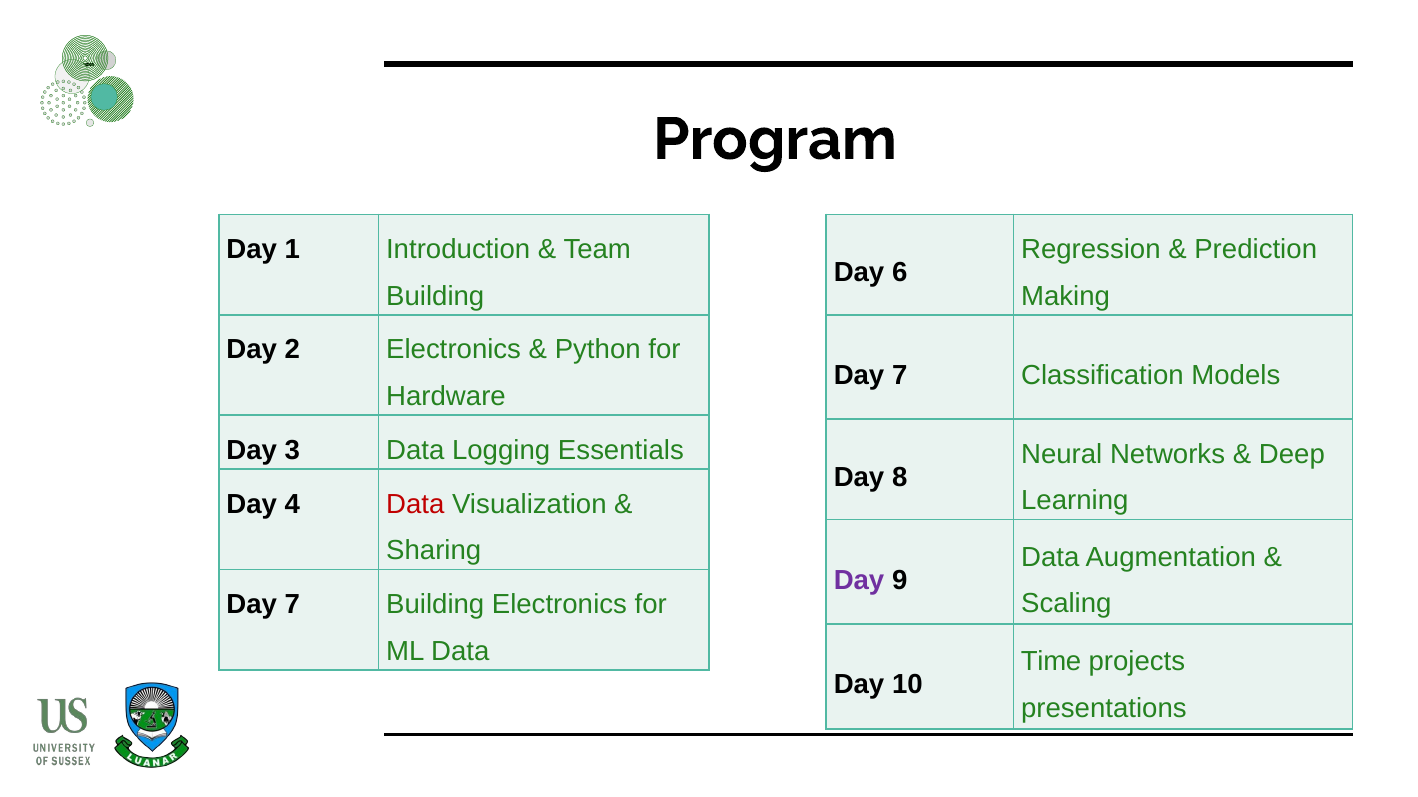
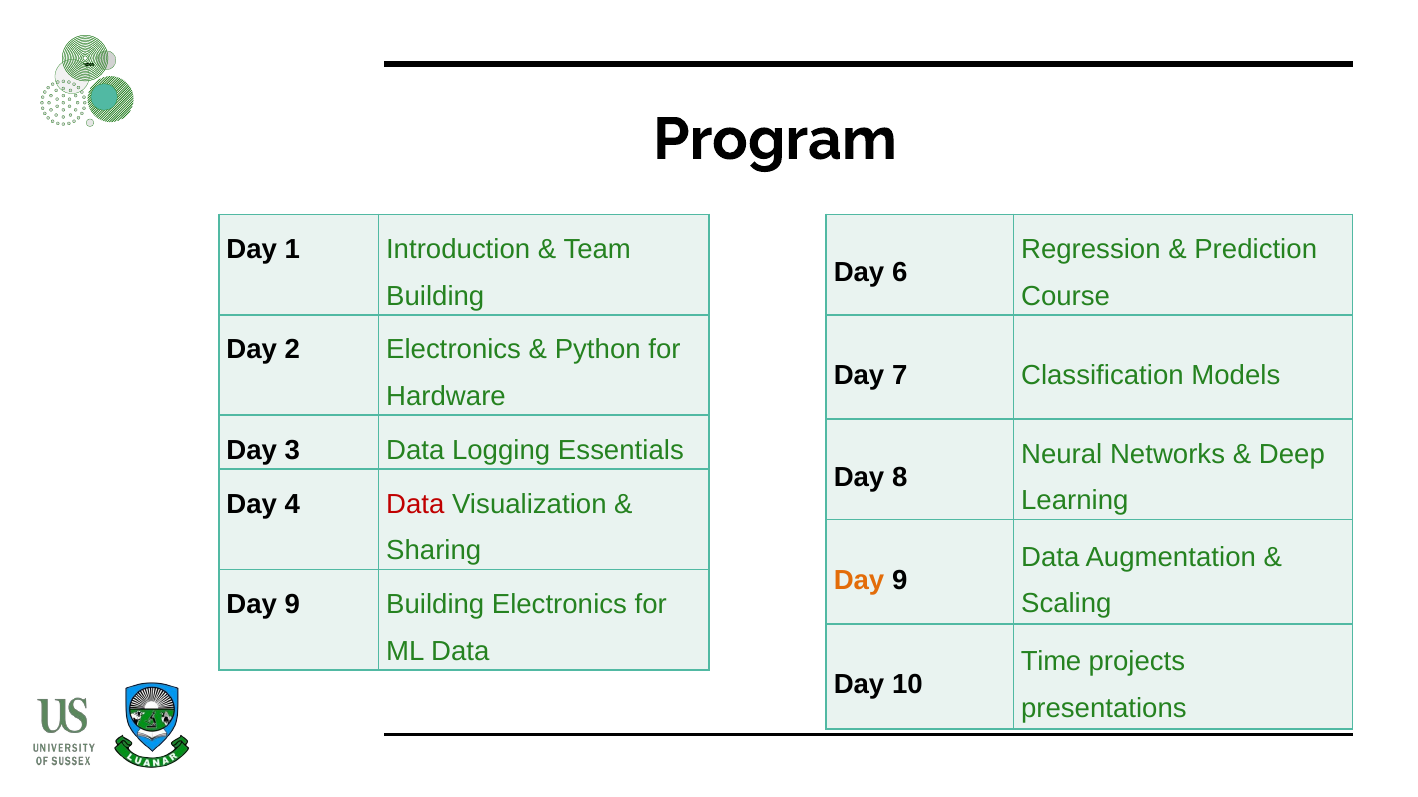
Making: Making -> Course
Day at (859, 581) colour: purple -> orange
7 at (292, 605): 7 -> 9
